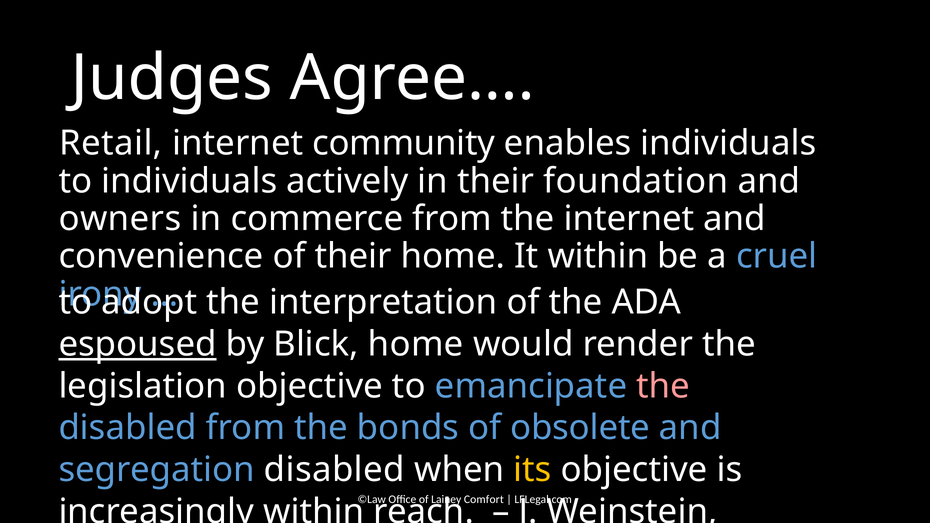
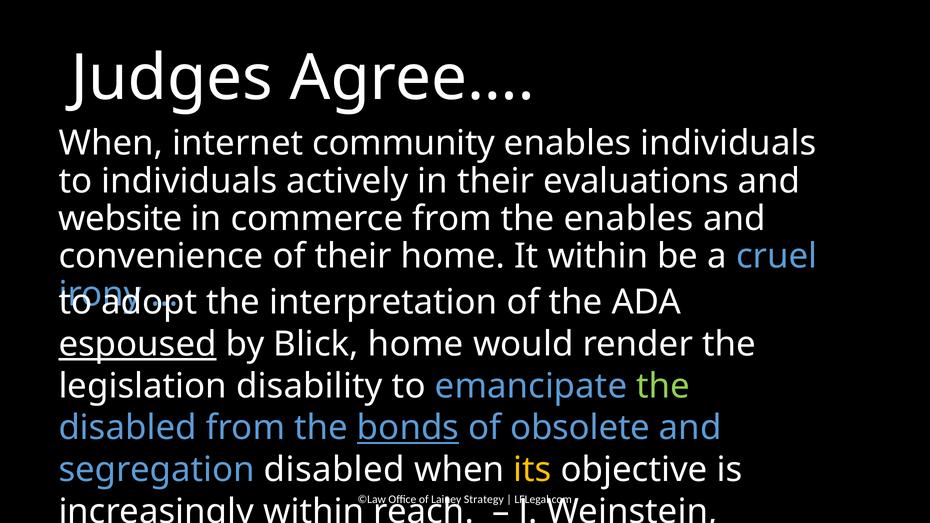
Retail at (111, 143): Retail -> When
foundation: foundation -> evaluations
owners: owners -> website
the internet: internet -> enables
legislation objective: objective -> disability
the at (663, 386) colour: pink -> light green
bonds underline: none -> present
Comfort: Comfort -> Strategy
